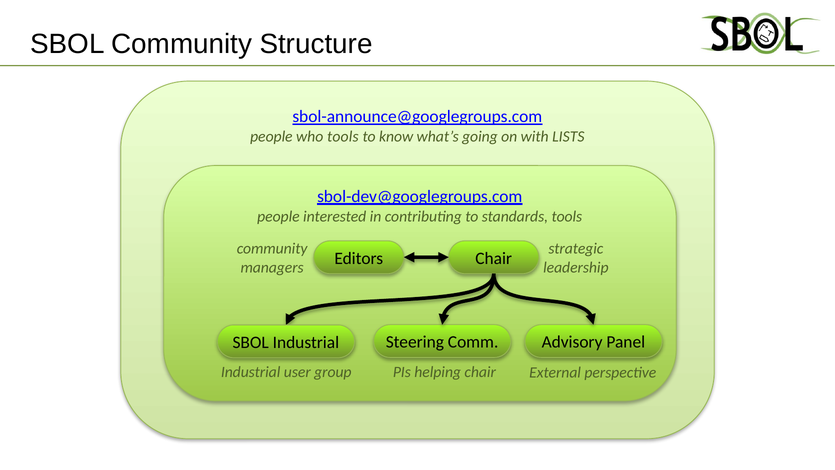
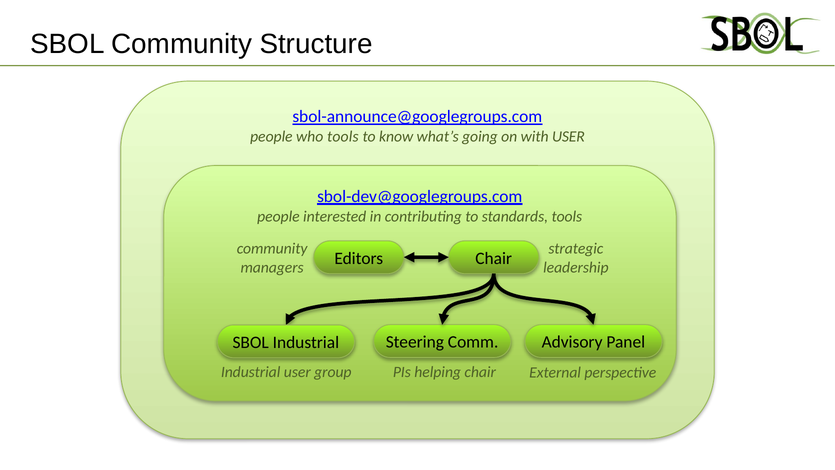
with LISTS: LISTS -> USER
